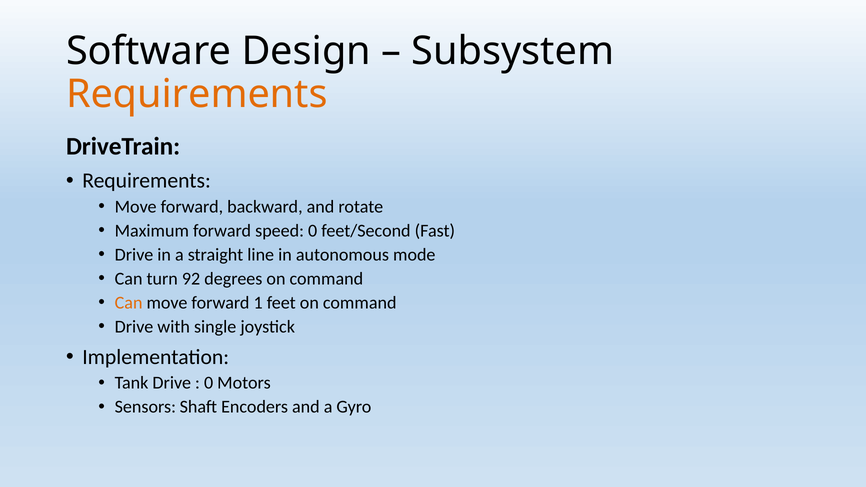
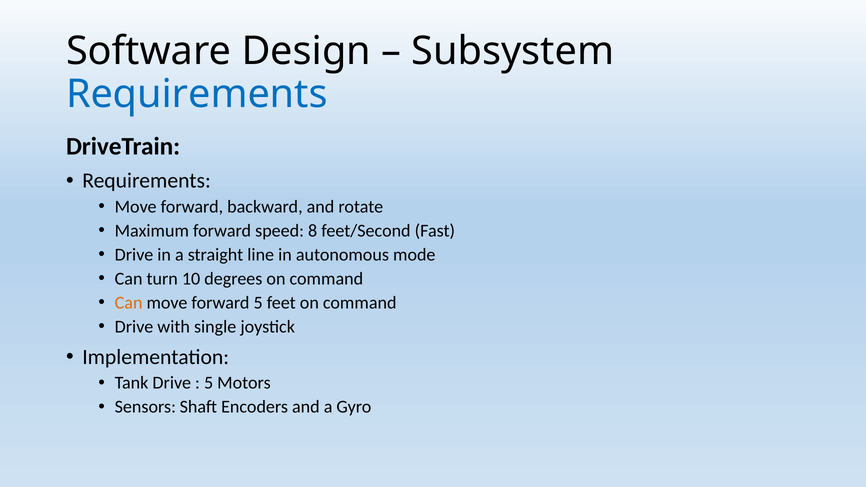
Requirements at (197, 94) colour: orange -> blue
speed 0: 0 -> 8
92: 92 -> 10
forward 1: 1 -> 5
0 at (209, 383): 0 -> 5
